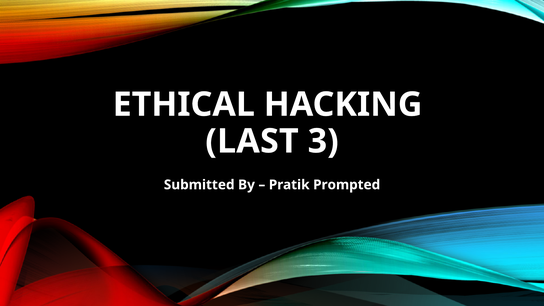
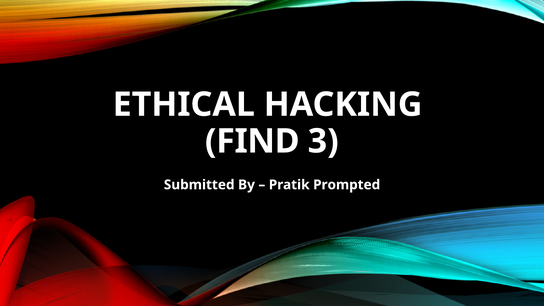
LAST: LAST -> FIND
